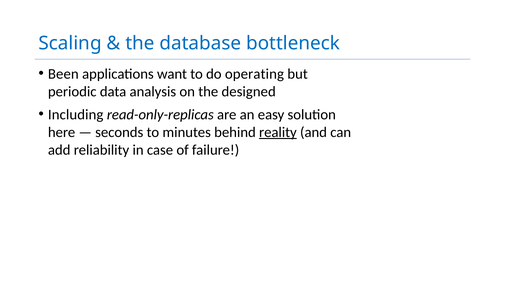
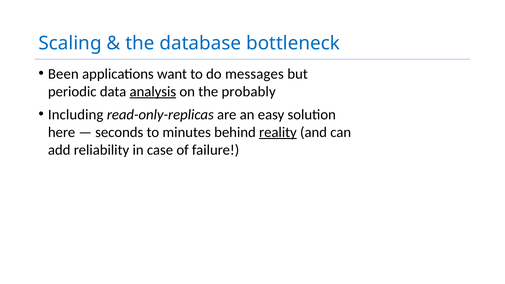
operating: operating -> messages
analysis underline: none -> present
designed: designed -> probably
